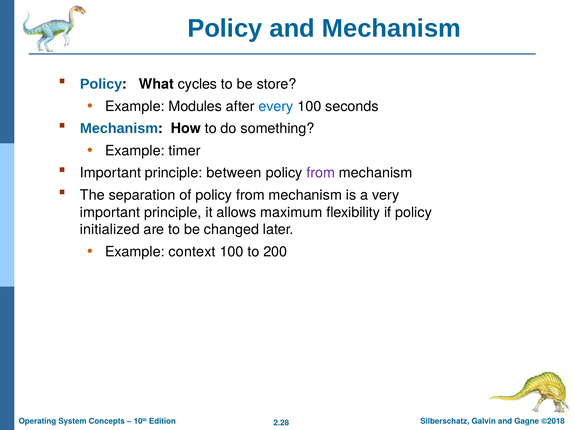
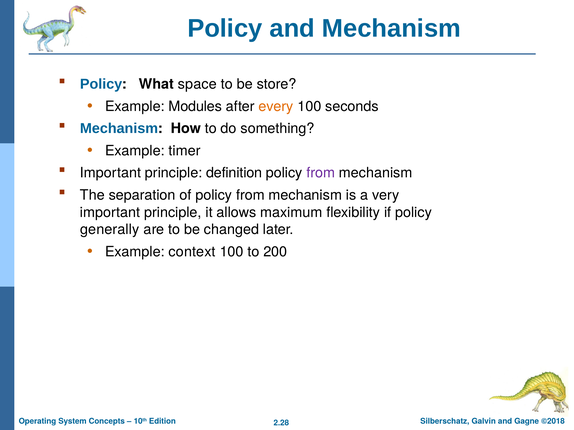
cycles: cycles -> space
every colour: blue -> orange
between: between -> definition
initialized: initialized -> generally
